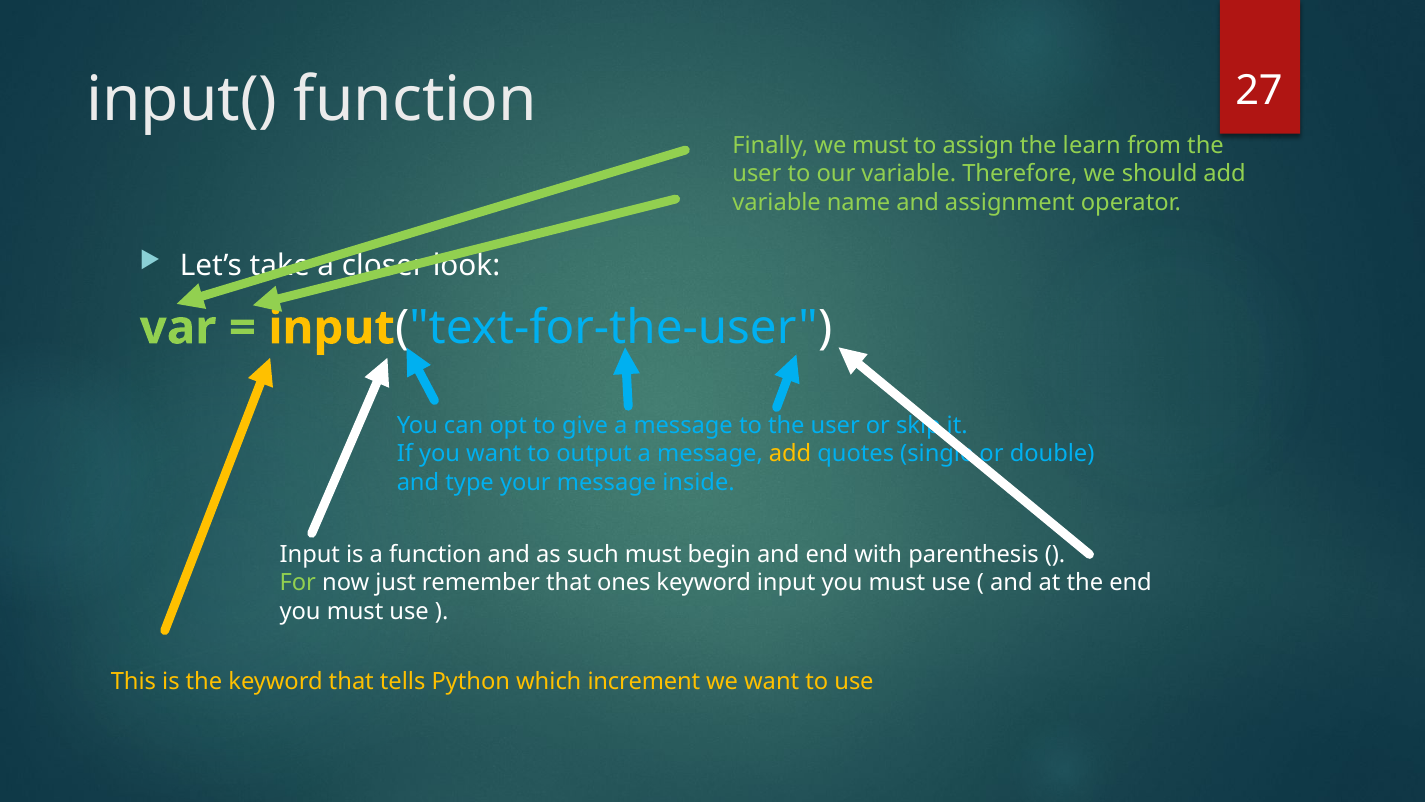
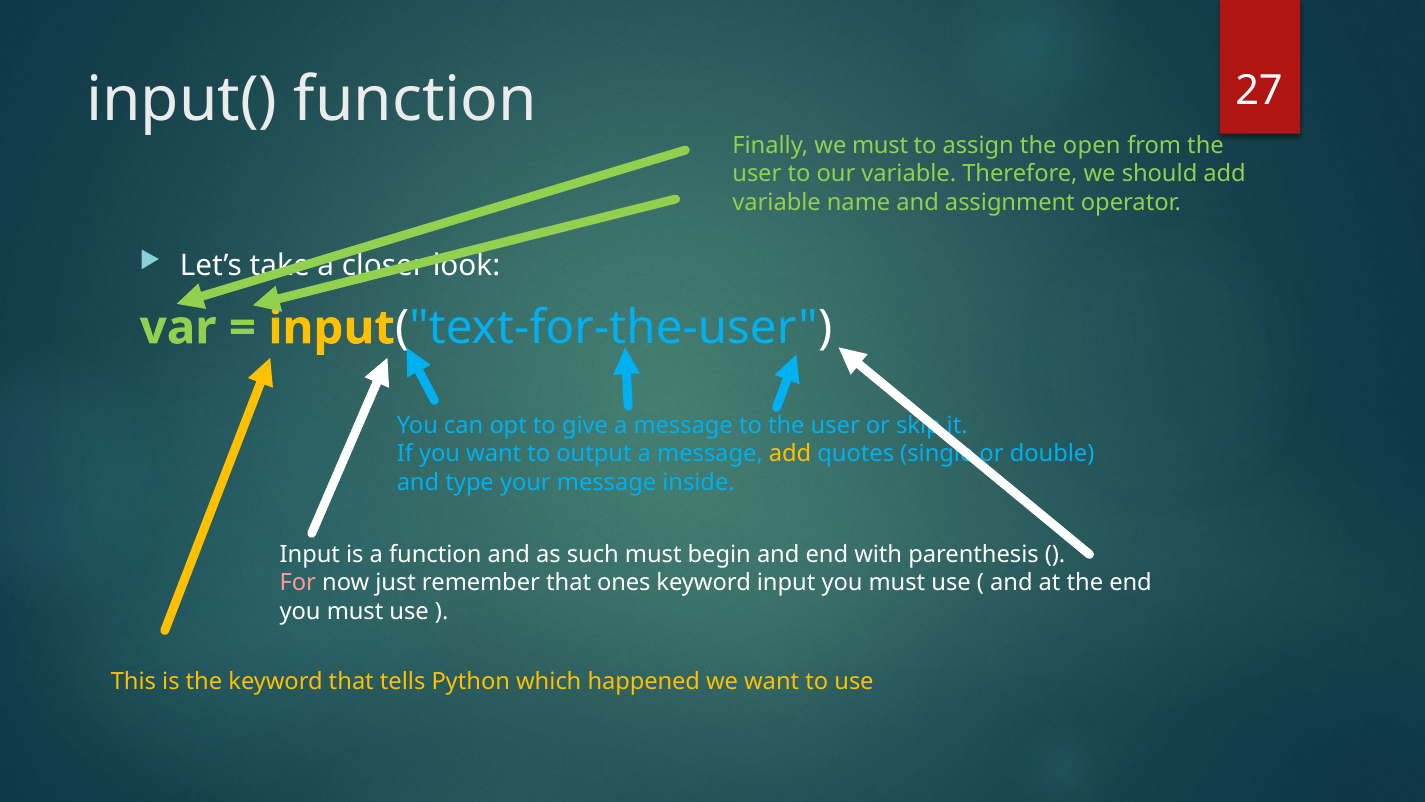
learn: learn -> open
For colour: light green -> pink
increment: increment -> happened
